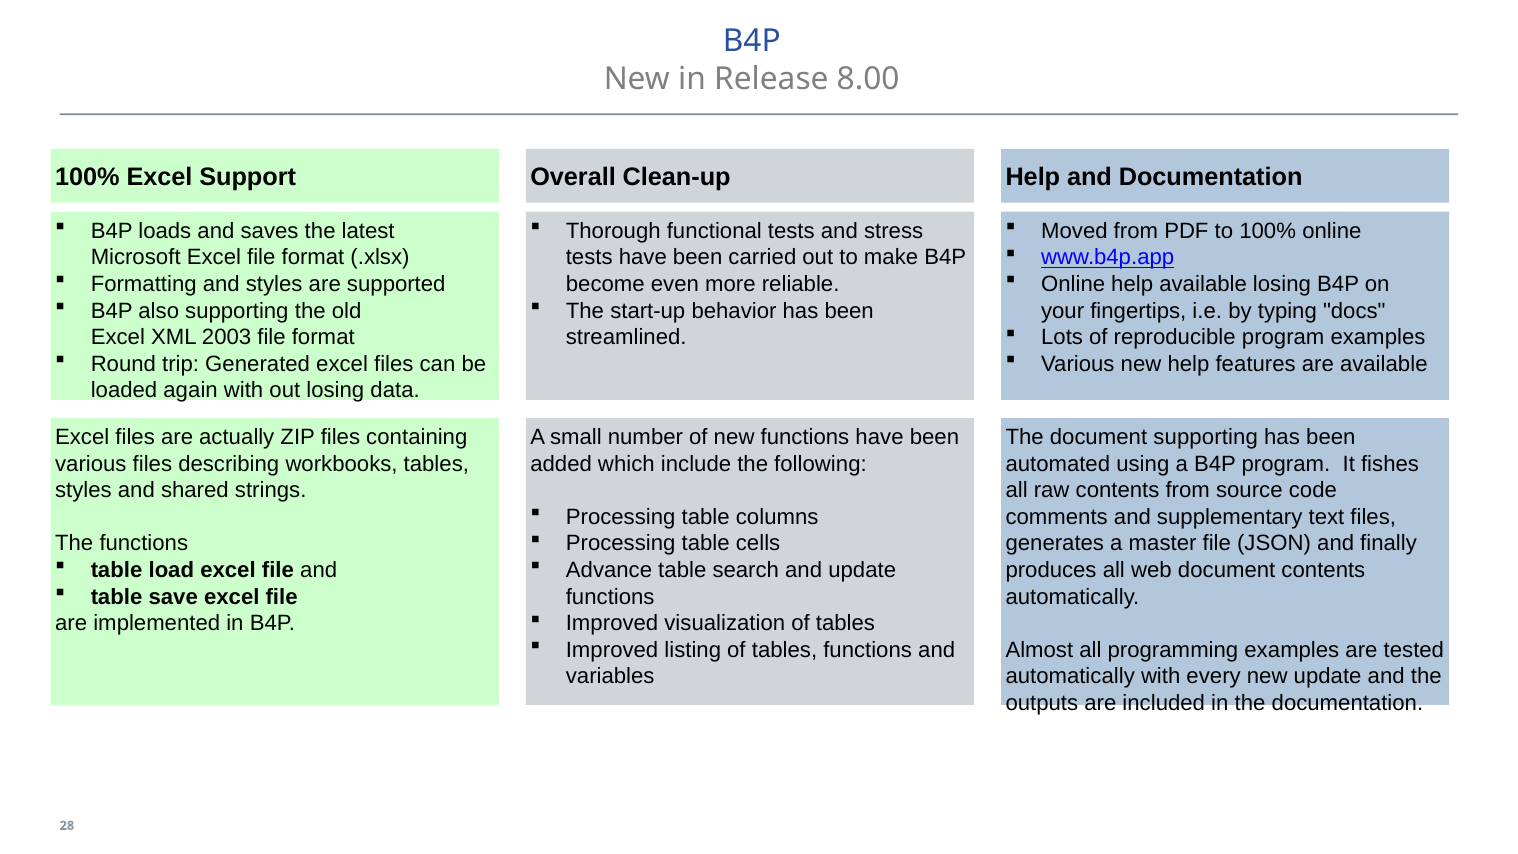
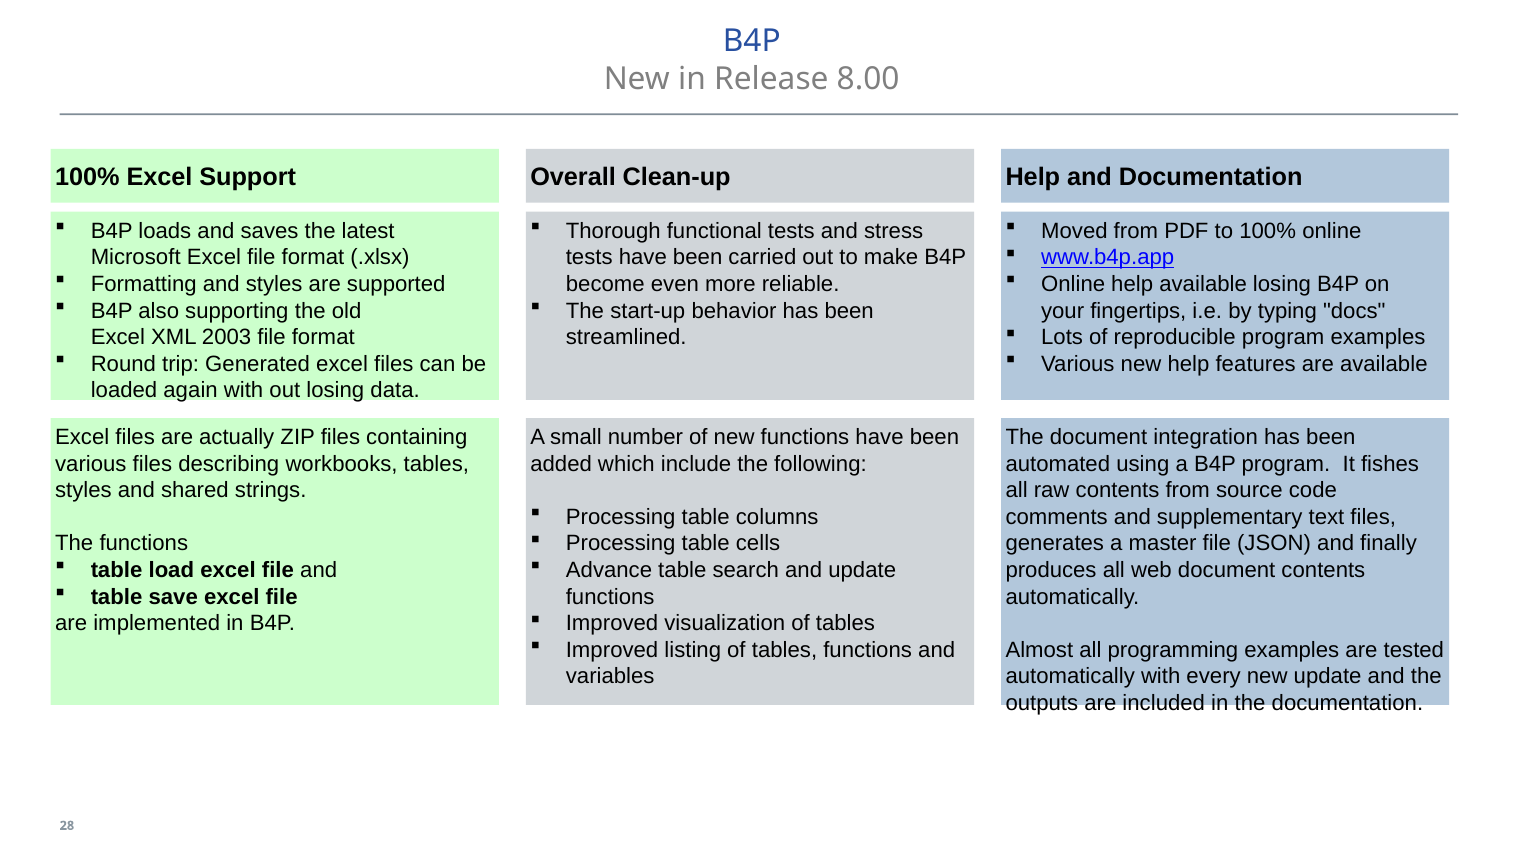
document supporting: supporting -> integration
